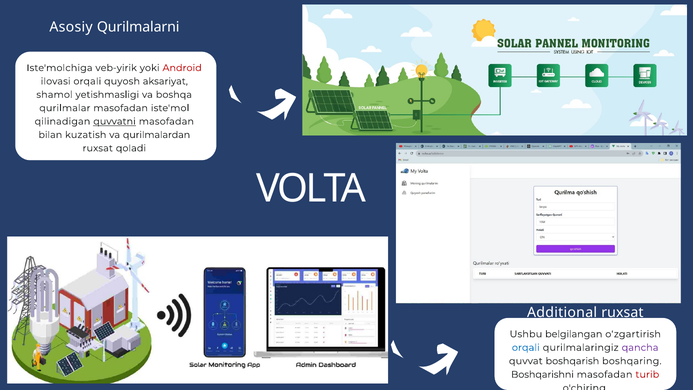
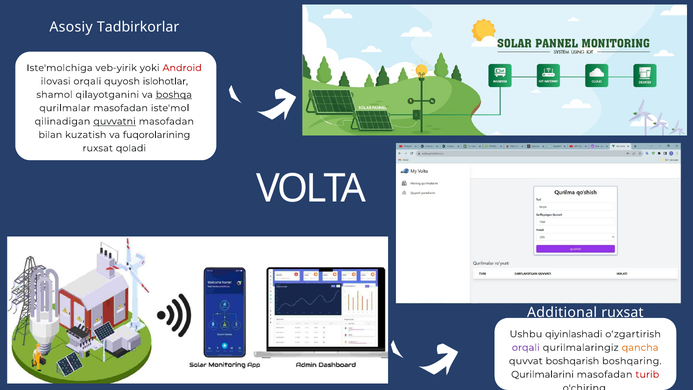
Qurilmalarni: Qurilmalarni -> Tadbirkorlar
aksariyat: aksariyat -> islohotlar
yetishmasligi: yetishmasligi -> qilayotganini
boshqa underline: none -> present
qurilmalardan: qurilmalardan -> fuqorolarining
belgilangan: belgilangan -> qiyinlashadi
orqali at (526, 347) colour: blue -> purple
qancha colour: purple -> orange
Boshqarishni: Boshqarishni -> Qurilmalarini
